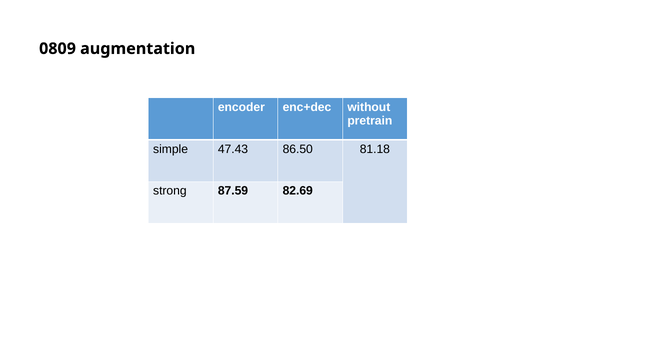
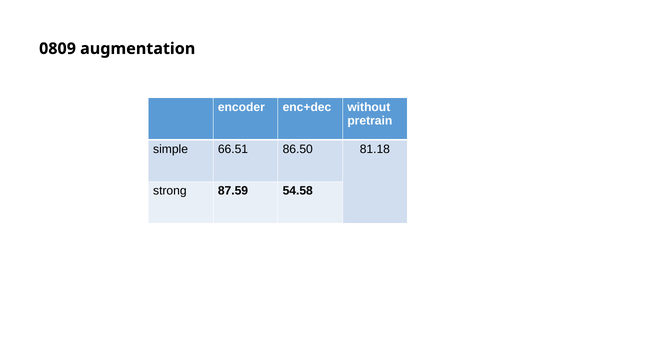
47.43: 47.43 -> 66.51
82.69: 82.69 -> 54.58
